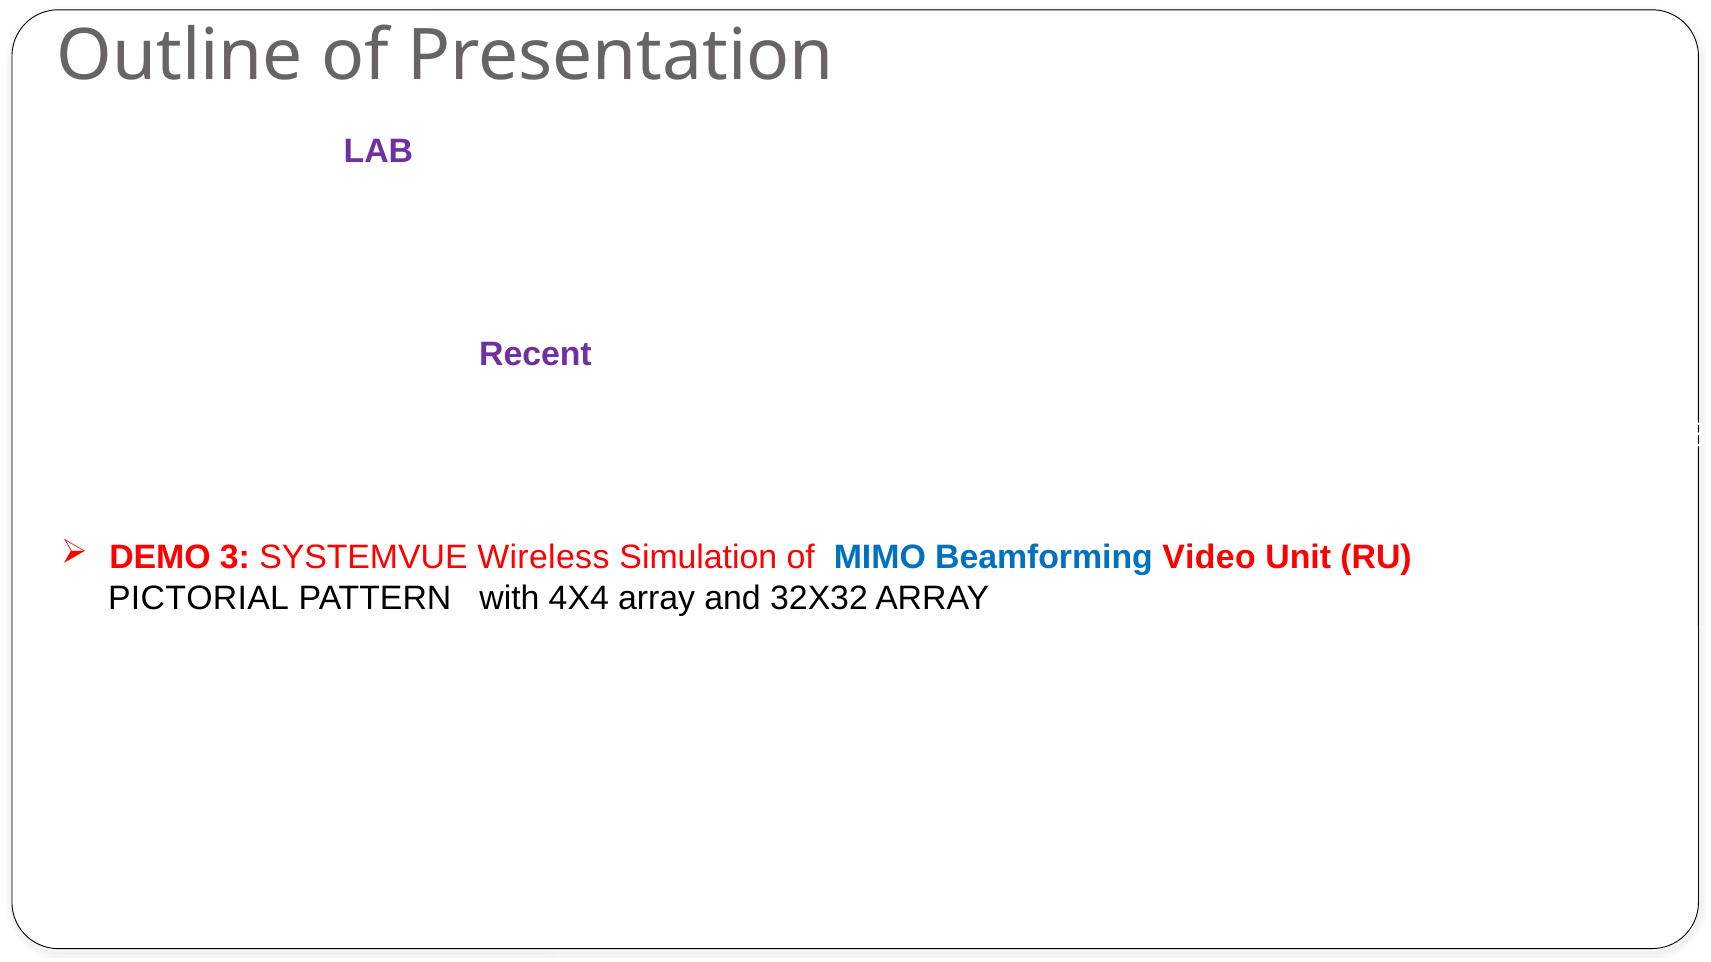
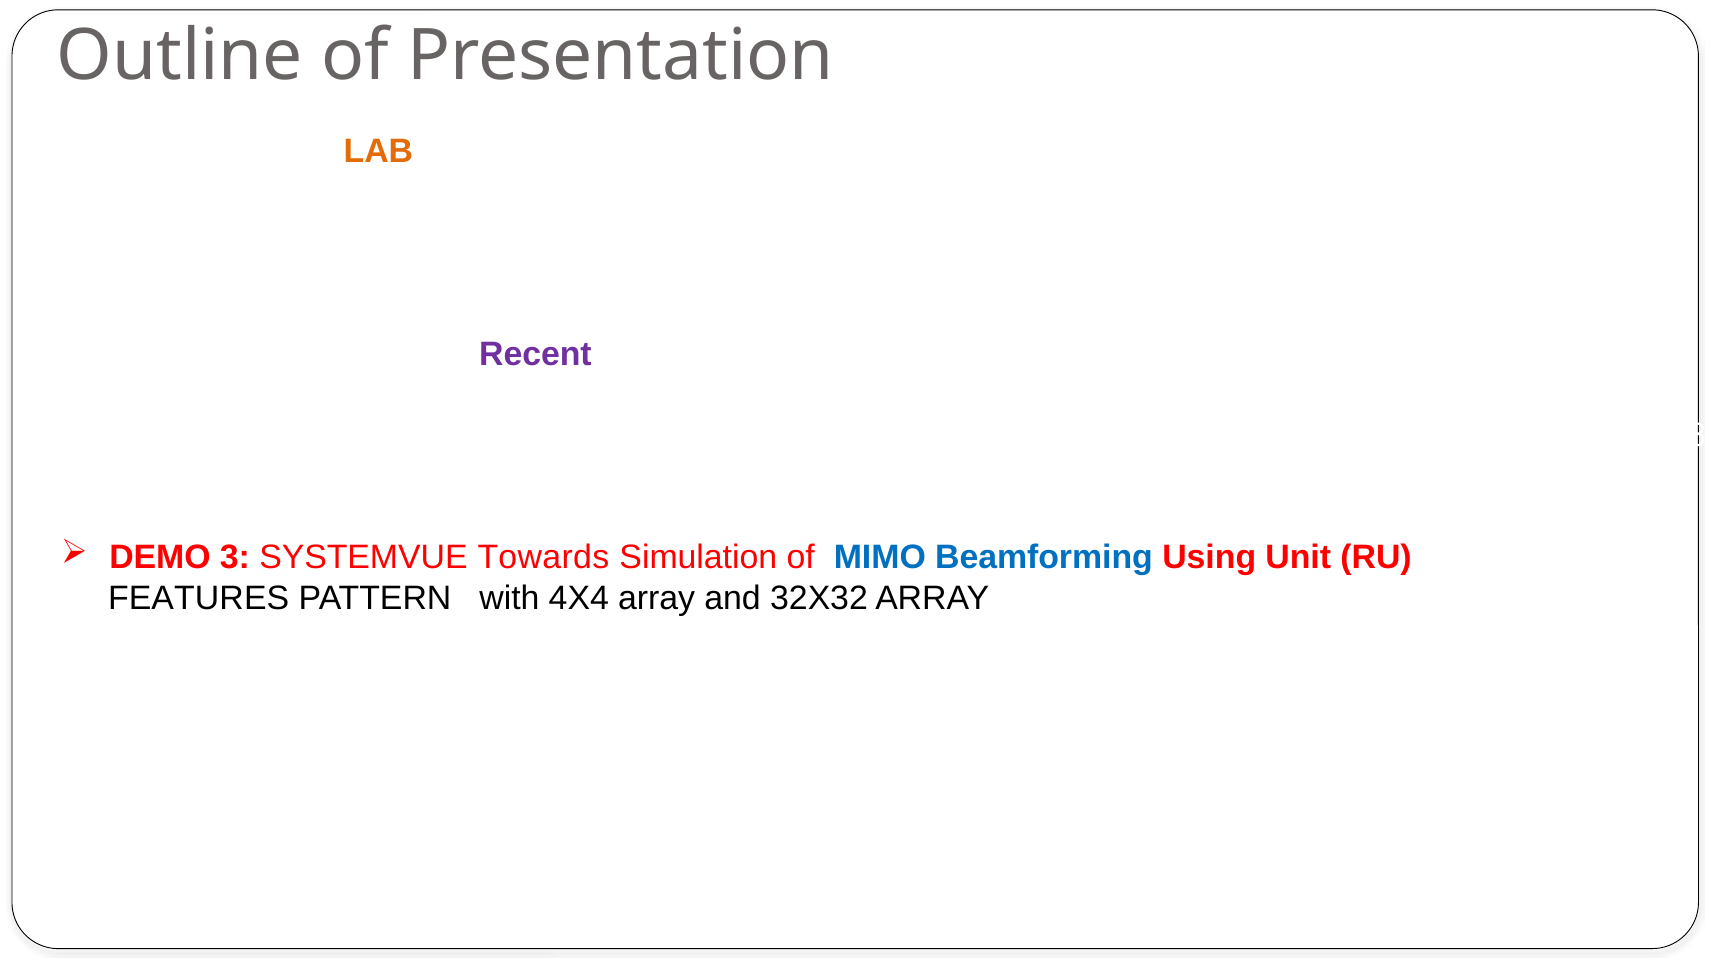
LAB at (378, 151) colour: purple -> orange
SYSTEMVUE Wireless: Wireless -> Towards
Beamforming Video: Video -> Using
PICTORIAL: PICTORIAL -> FEATURES
